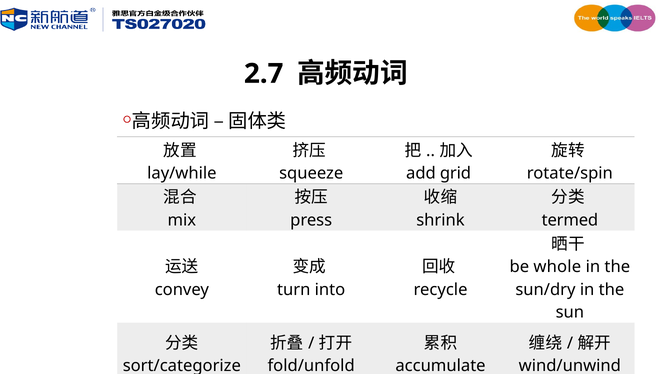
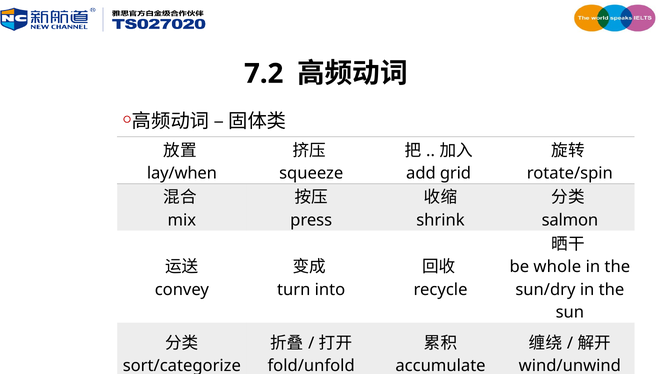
2.7: 2.7 -> 7.2
lay/while: lay/while -> lay/when
termed: termed -> salmon
